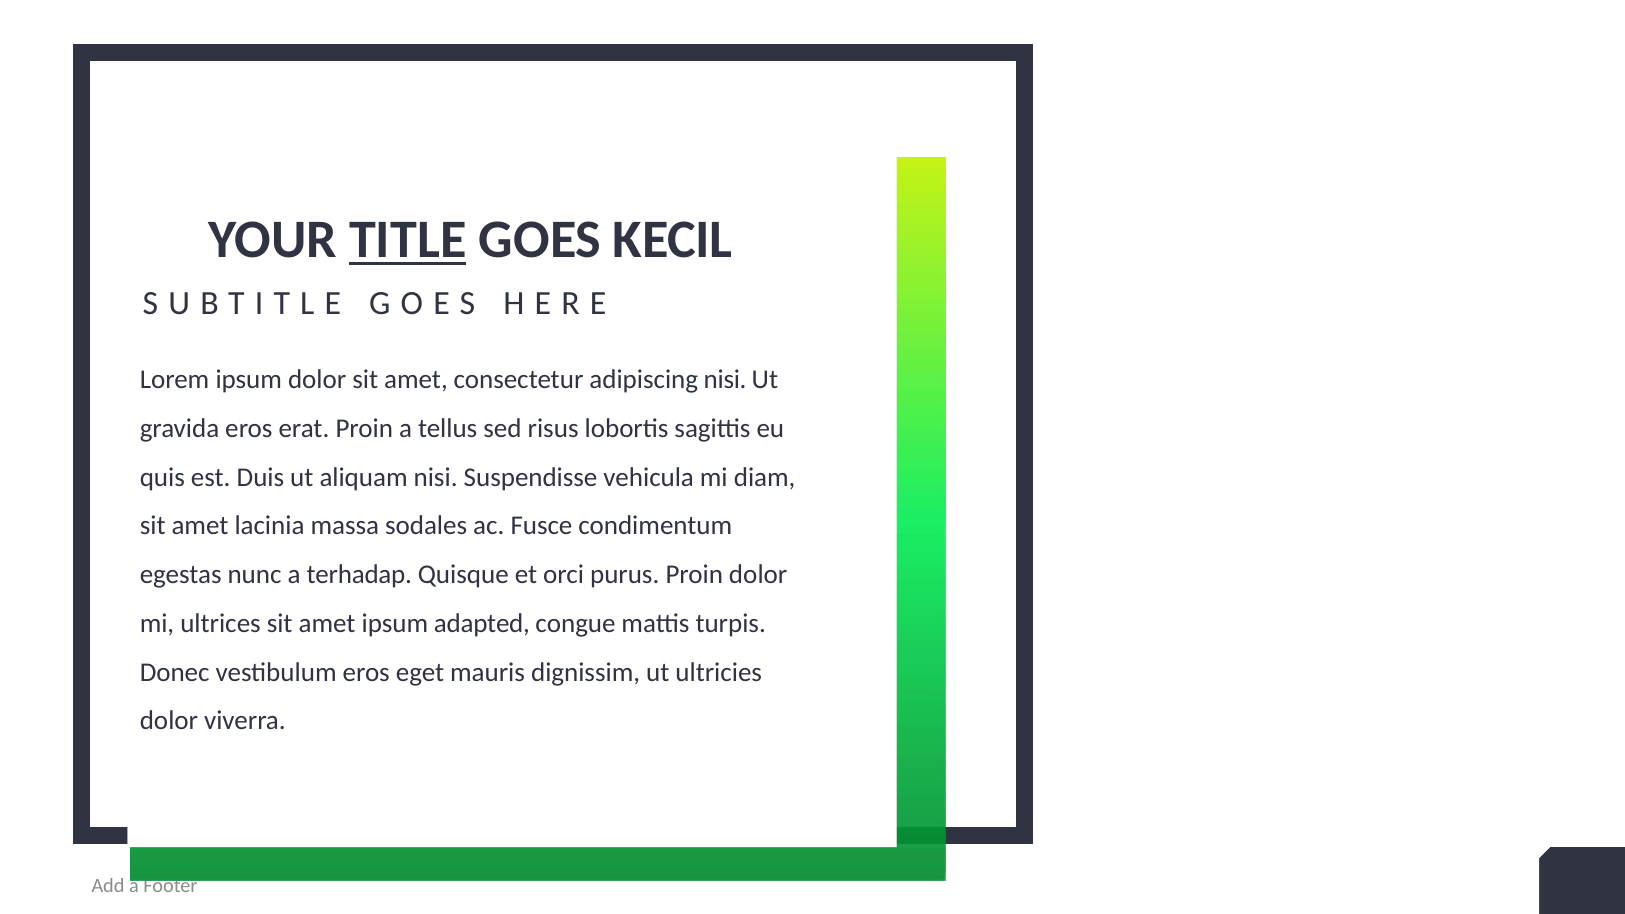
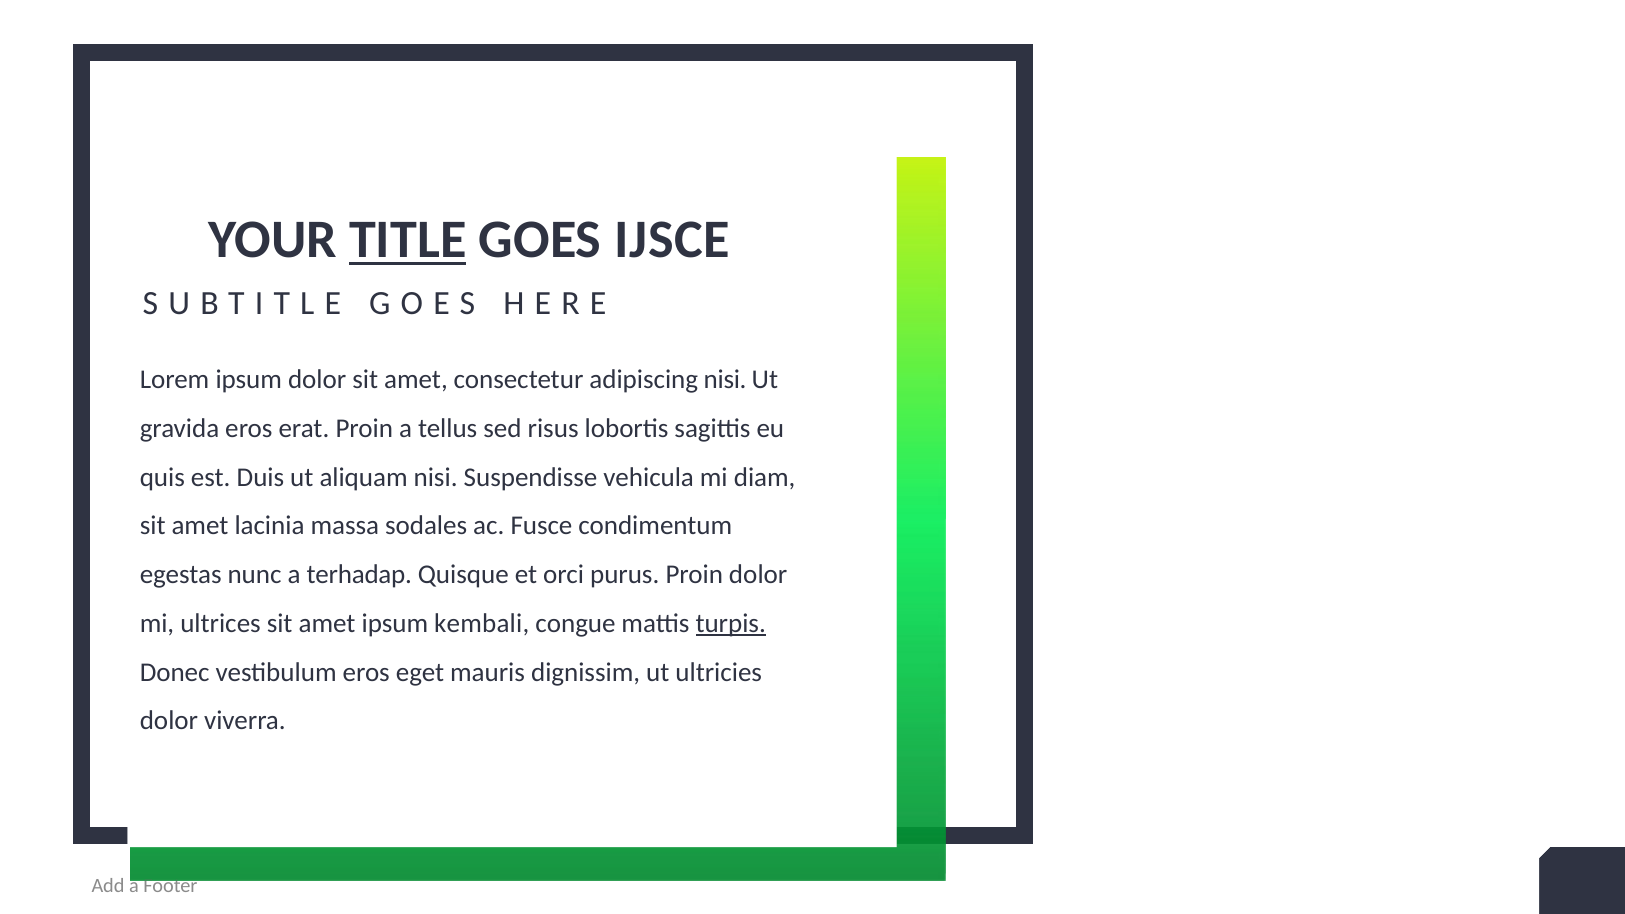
KECIL: KECIL -> IJSCE
adapted: adapted -> kembali
turpis underline: none -> present
